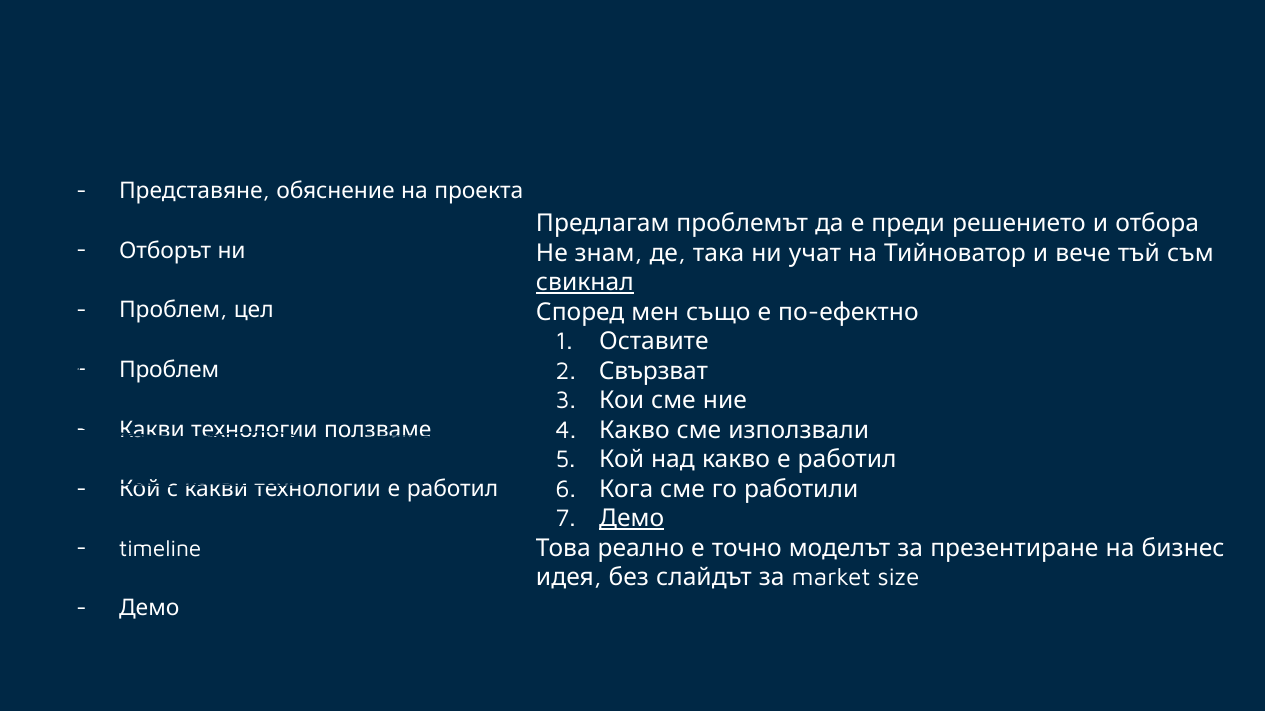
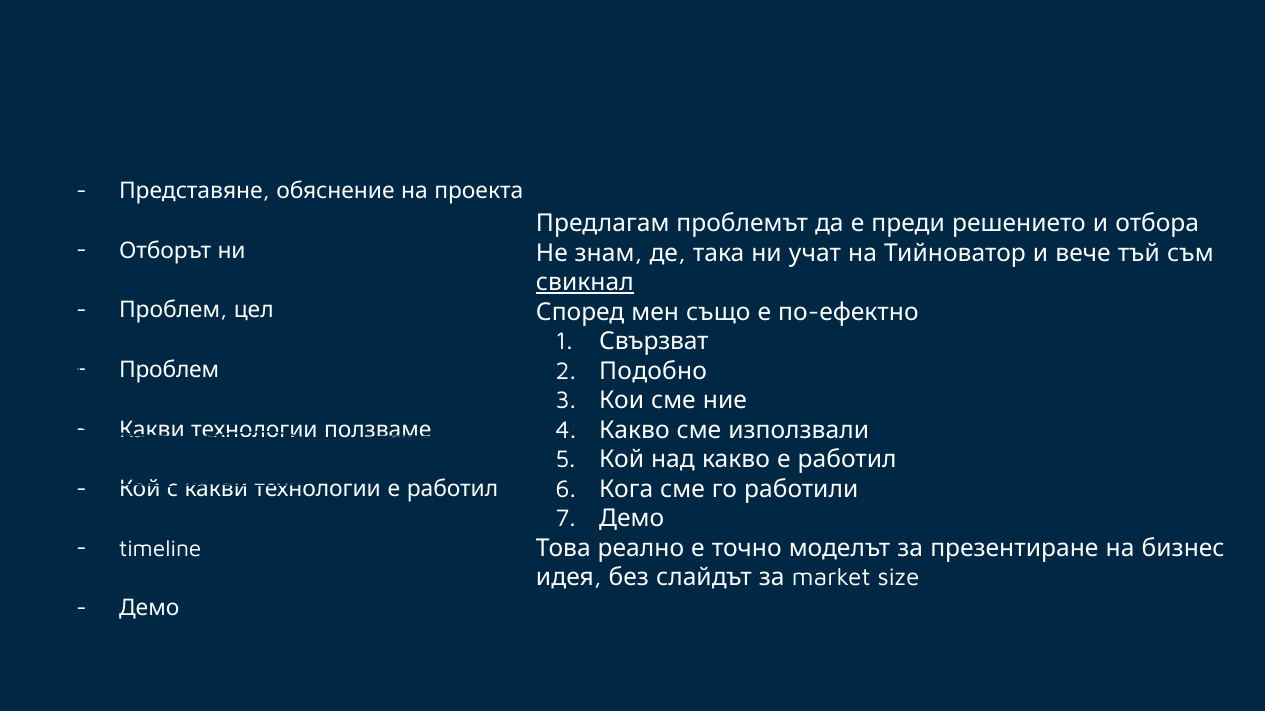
Оставите: Оставите -> Свързват
Свързват: Свързват -> Подобно
Демо at (632, 519) underline: present -> none
